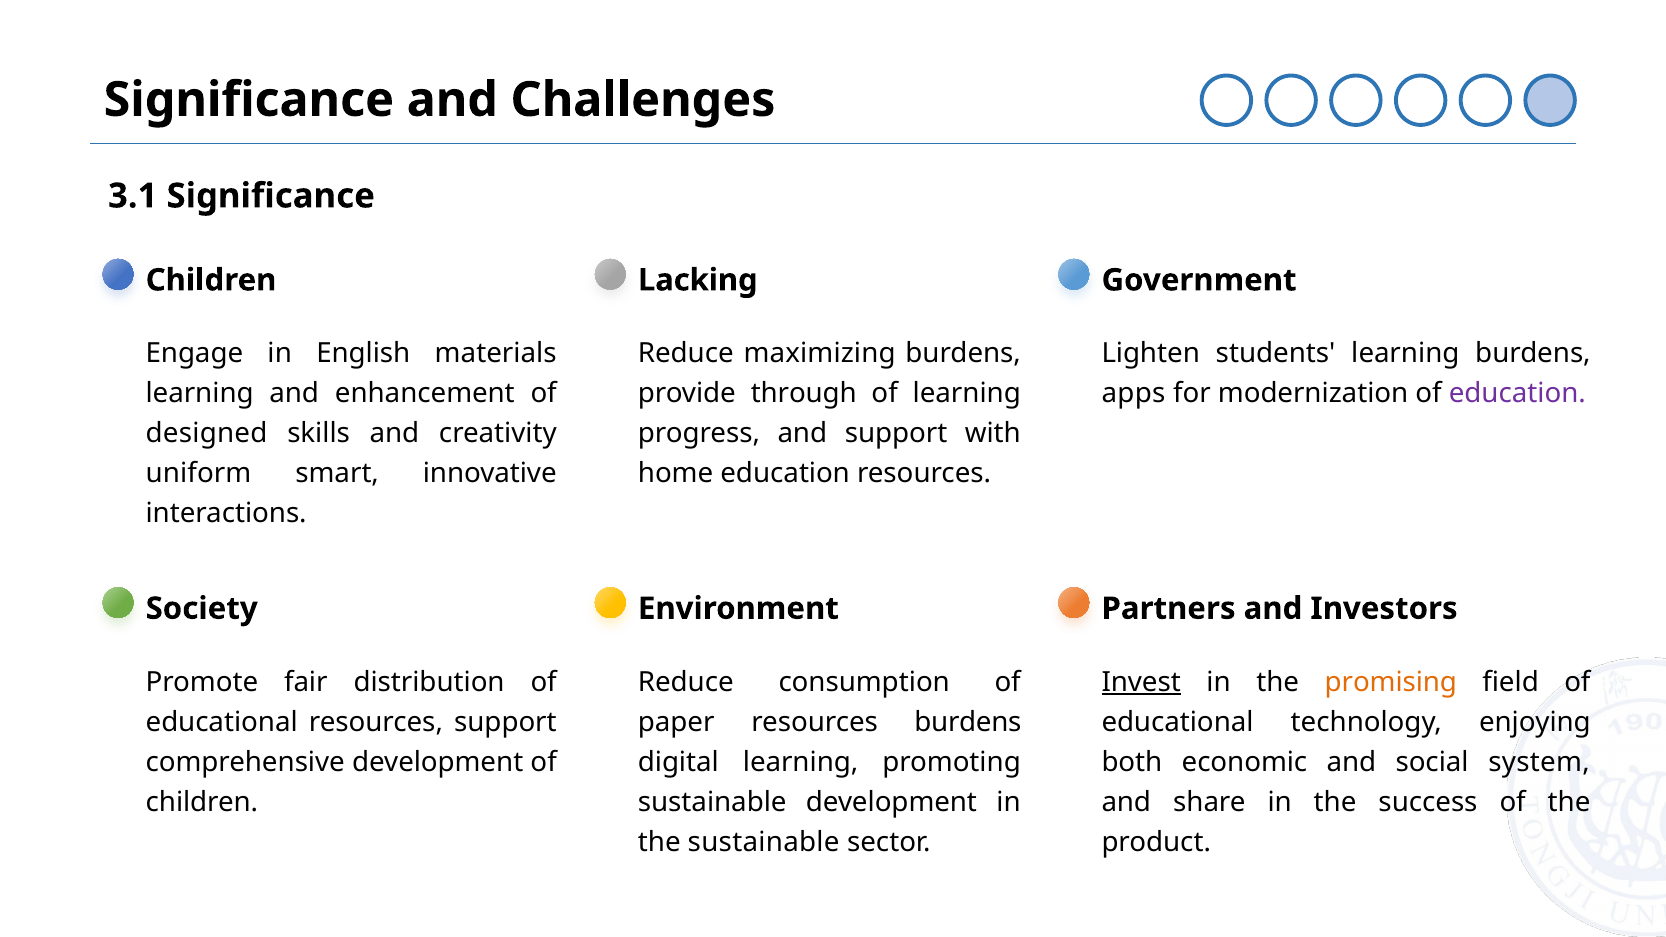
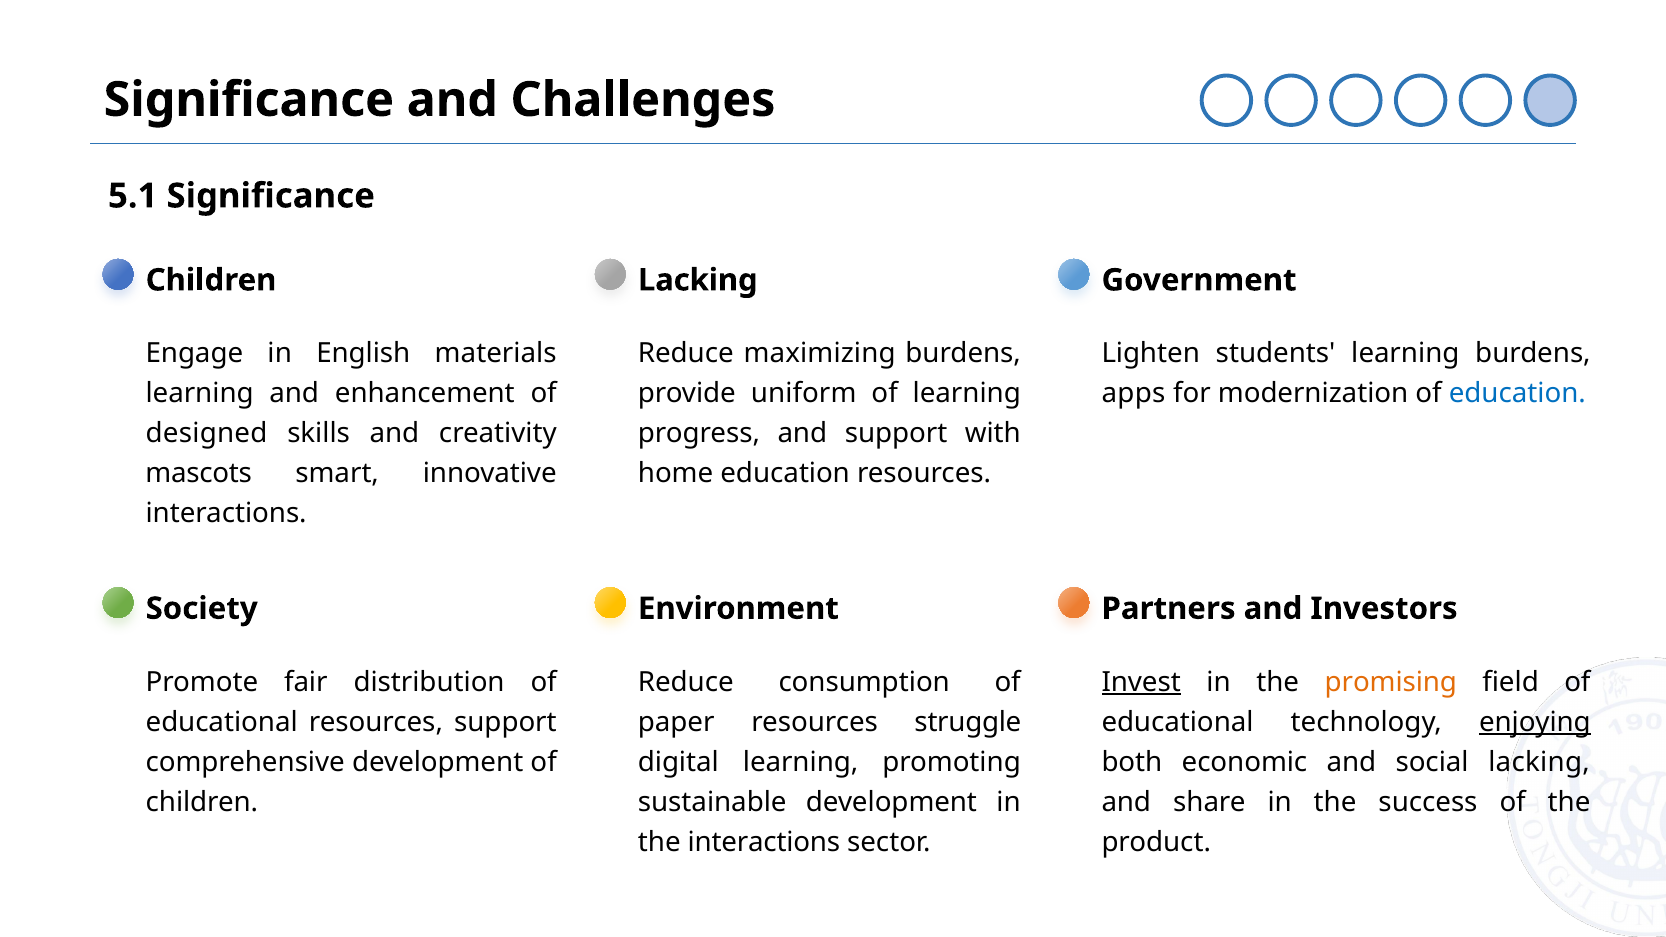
3.1: 3.1 -> 5.1
through: through -> uniform
education at (1517, 394) colour: purple -> blue
uniform: uniform -> mascots
resources burdens: burdens -> struggle
enjoying underline: none -> present
social system: system -> lacking
the sustainable: sustainable -> interactions
